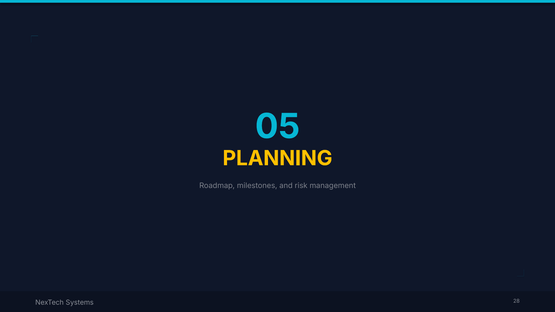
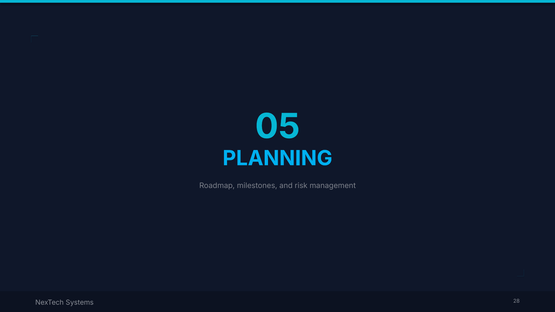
PLANNING colour: yellow -> light blue
